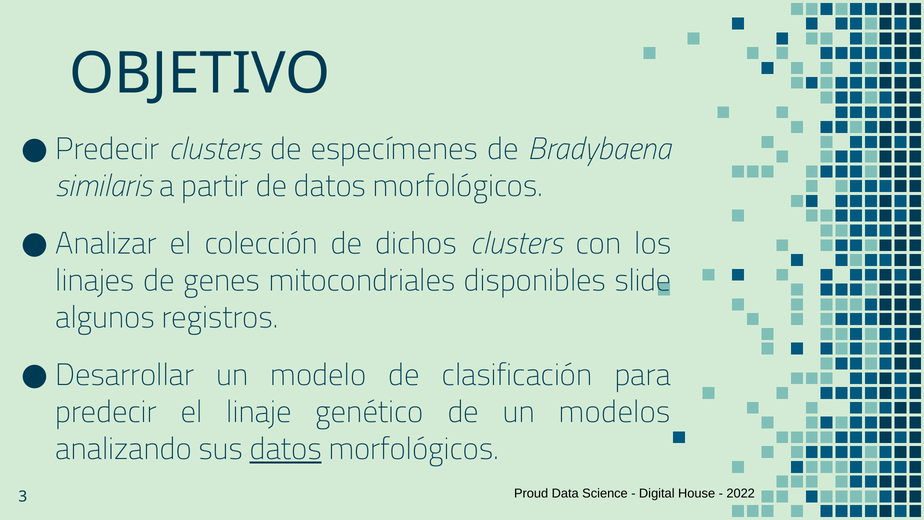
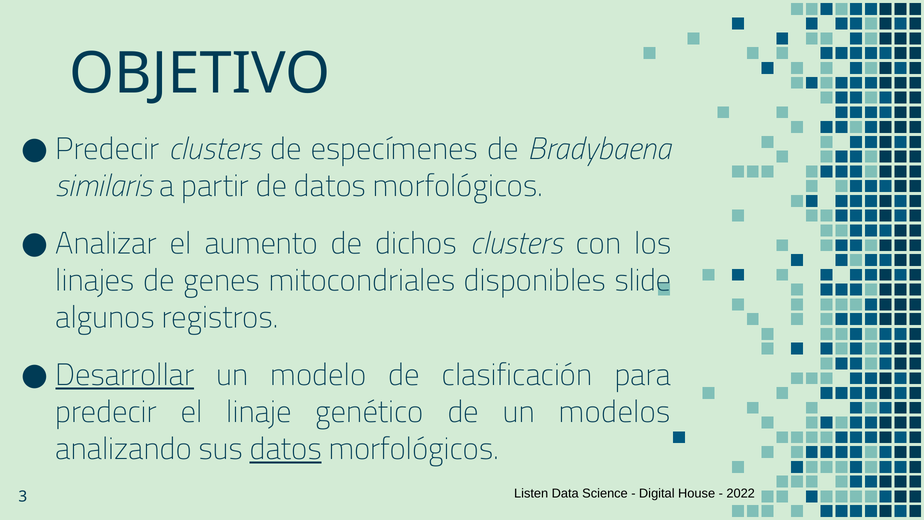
colección: colección -> aumento
Desarrollar underline: none -> present
Proud: Proud -> Listen
